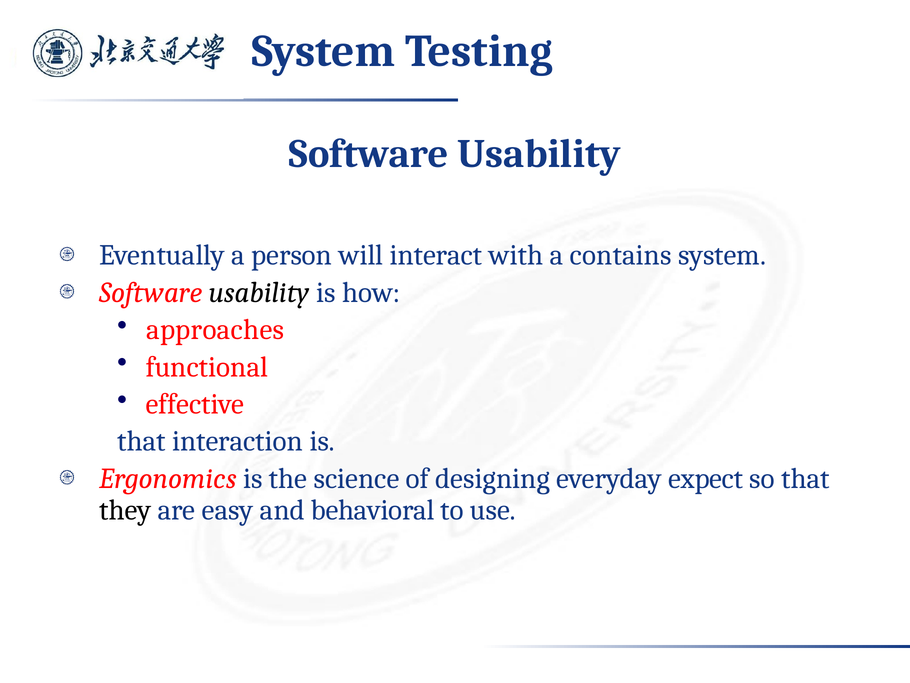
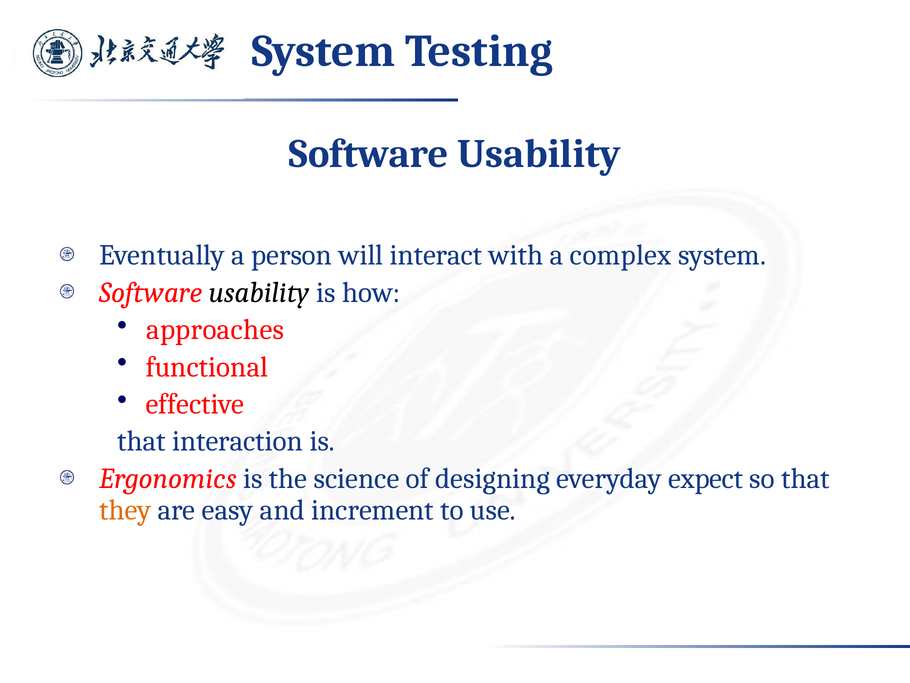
contains: contains -> complex
they colour: black -> orange
behavioral: behavioral -> increment
